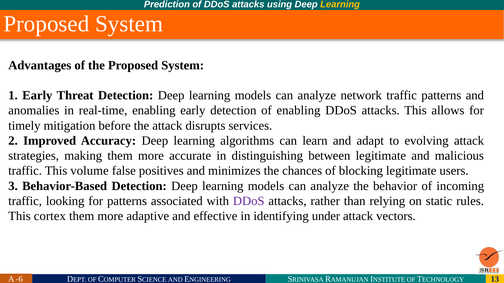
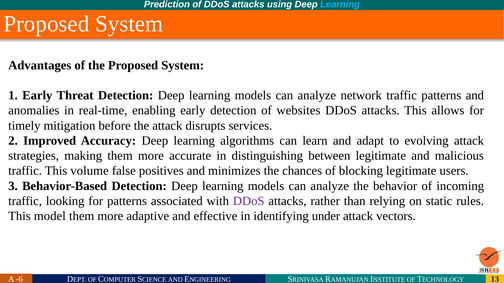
Learning at (340, 4) colour: yellow -> light blue
of enabling: enabling -> websites
cortex: cortex -> model
